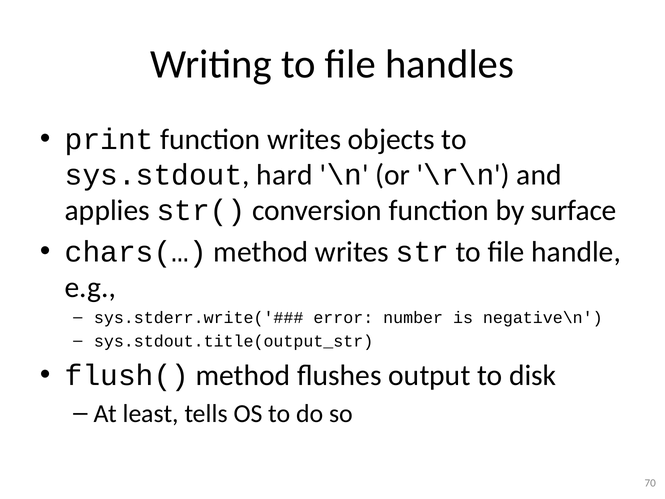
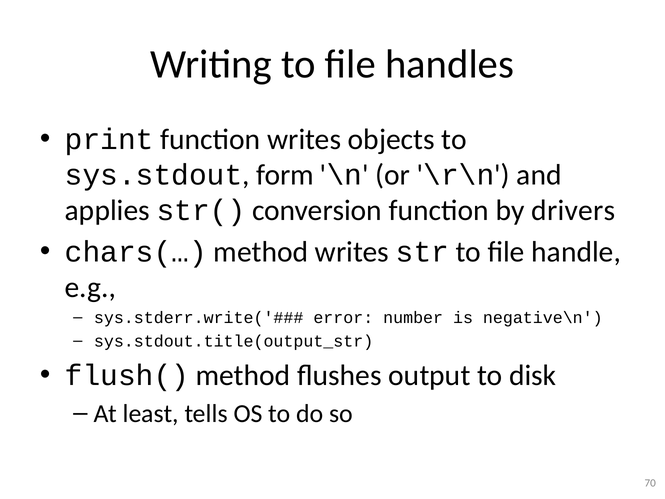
hard: hard -> form
surface: surface -> drivers
